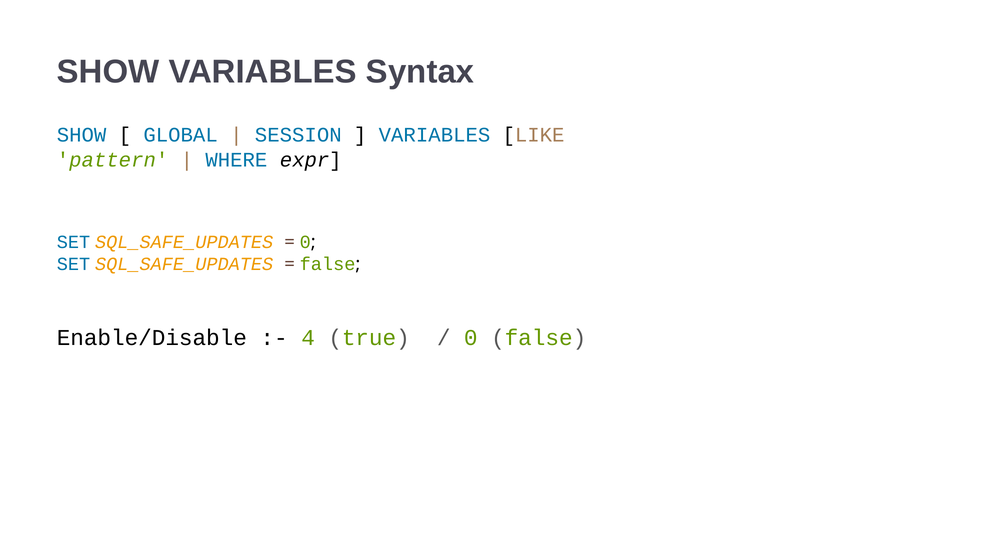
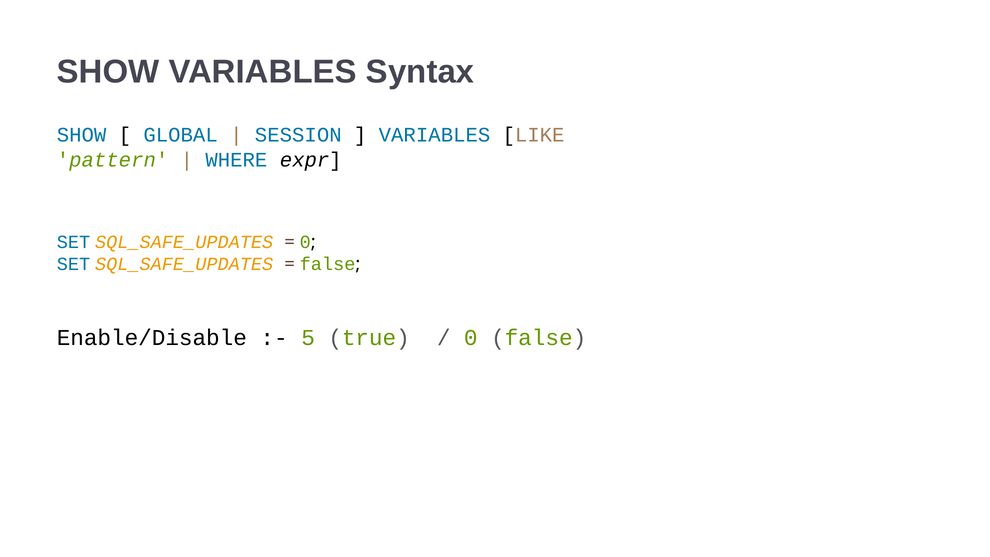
4: 4 -> 5
